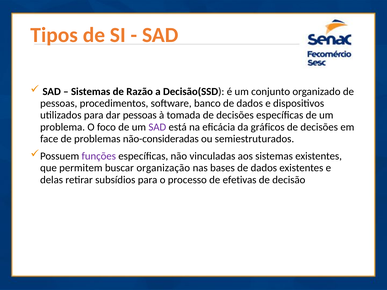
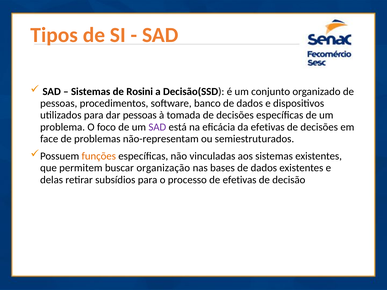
Razão: Razão -> Rosini
da gráficos: gráficos -> efetivas
não-consideradas: não-consideradas -> não-representam
funções colour: purple -> orange
